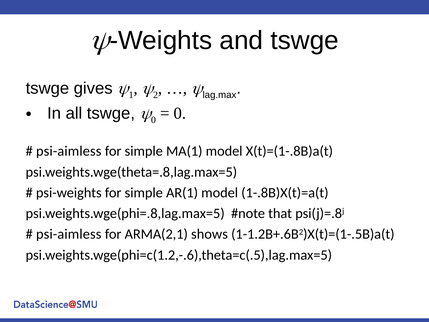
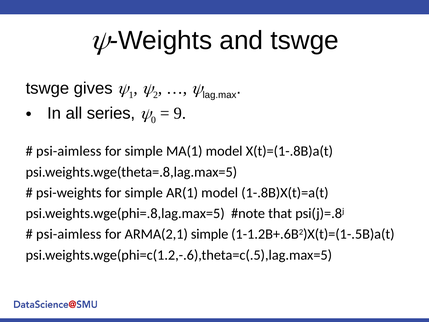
all tswge: tswge -> series
0 at (180, 113): 0 -> 9
ARMA(2,1 shows: shows -> simple
